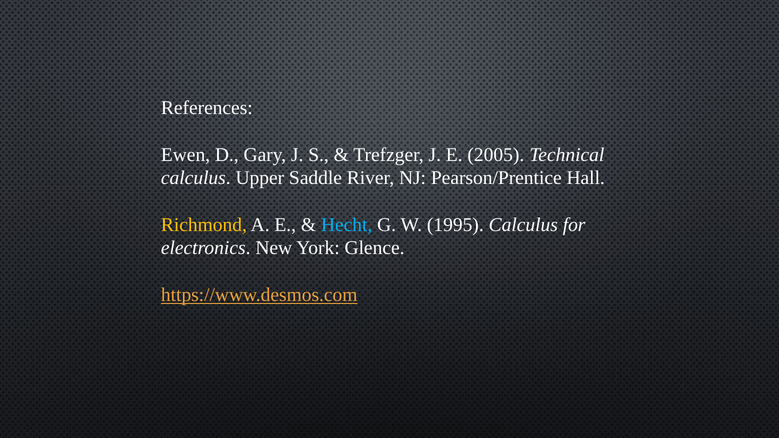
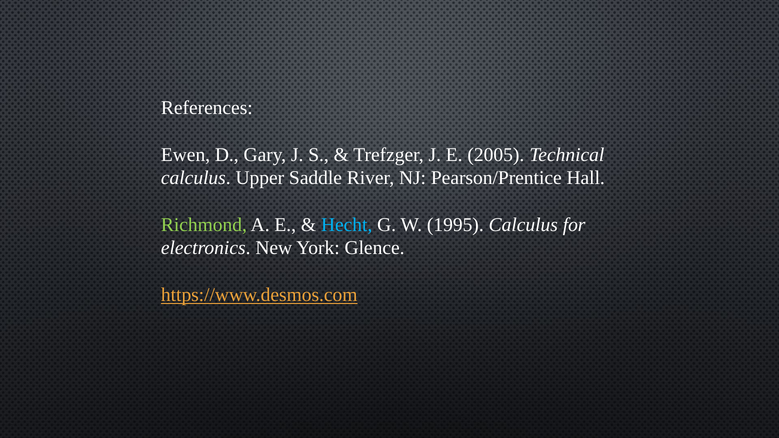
Richmond colour: yellow -> light green
